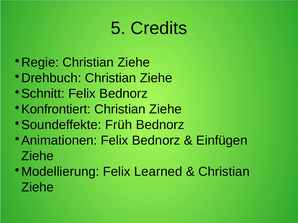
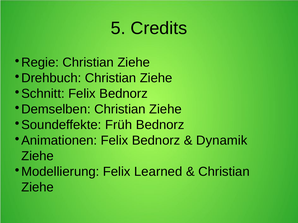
Konfrontiert: Konfrontiert -> Demselben
Einfügen: Einfügen -> Dynamik
